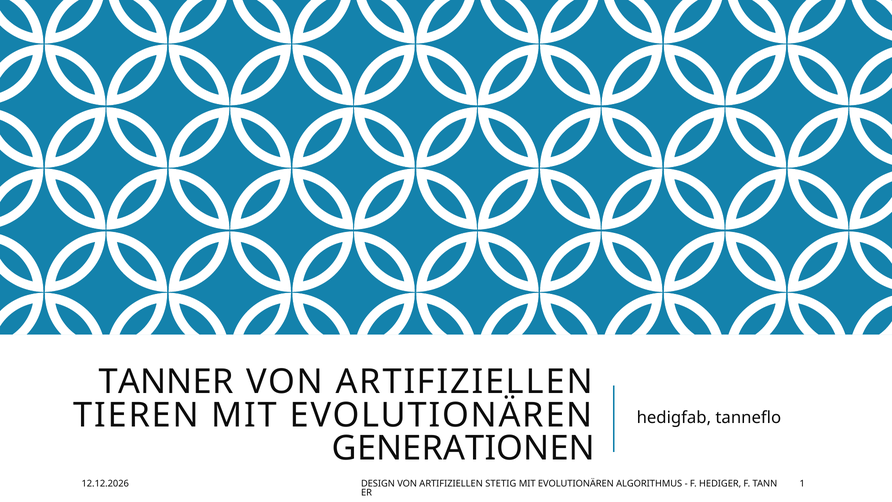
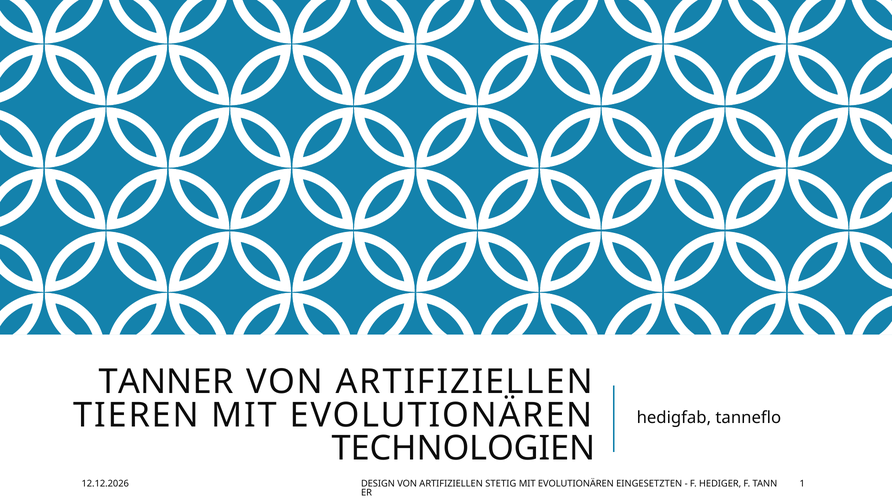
GENERATIONEN: GENERATIONEN -> TECHNOLOGIEN
ALGORITHMUS: ALGORITHMUS -> EINGESETZTEN
